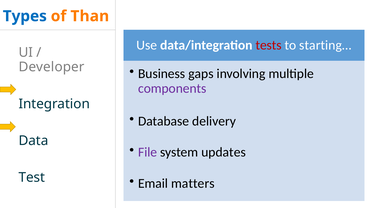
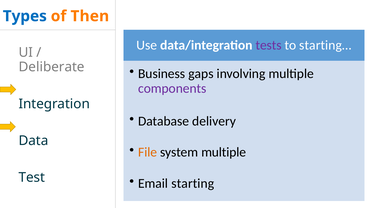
Than: Than -> Then
tests colour: red -> purple
Developer: Developer -> Deliberate
File colour: purple -> orange
system updates: updates -> multiple
matters: matters -> starting
